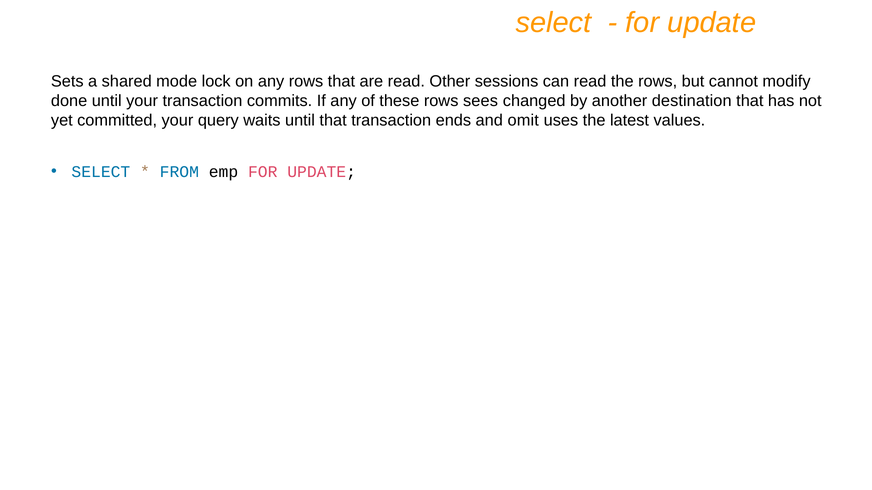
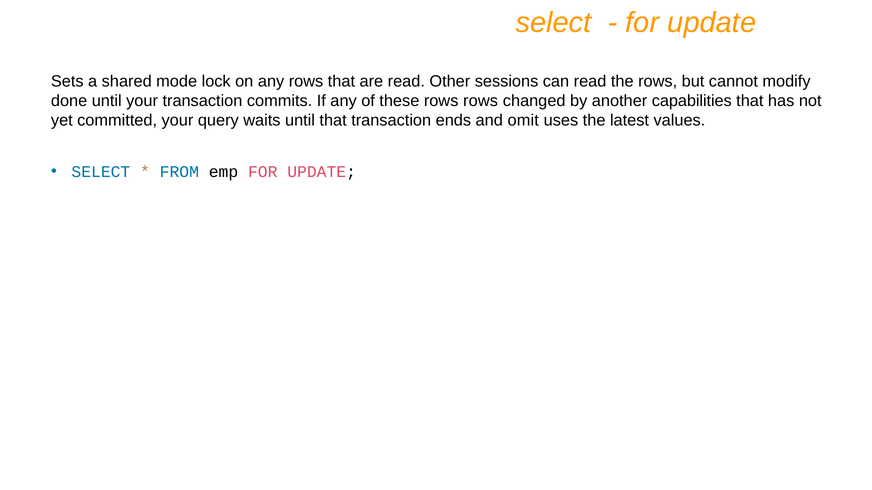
rows sees: sees -> rows
destination: destination -> capabilities
